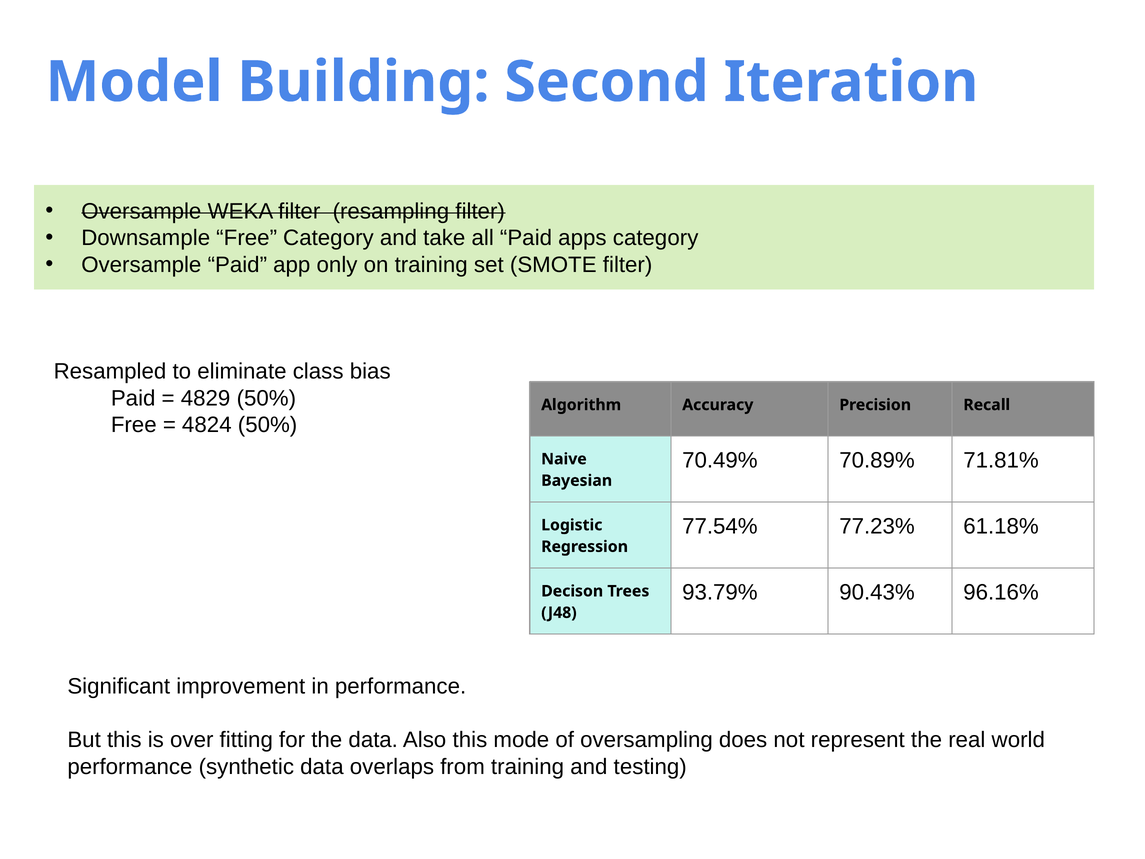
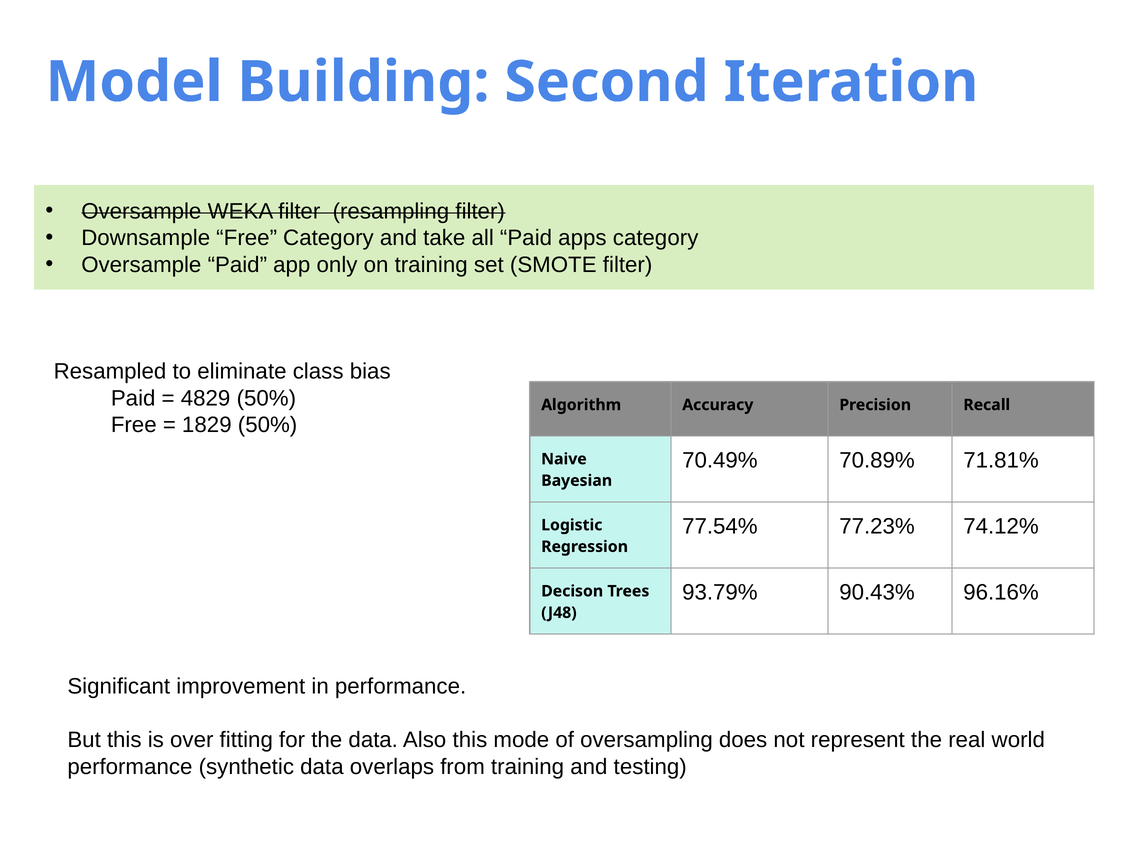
4824: 4824 -> 1829
61.18%: 61.18% -> 74.12%
